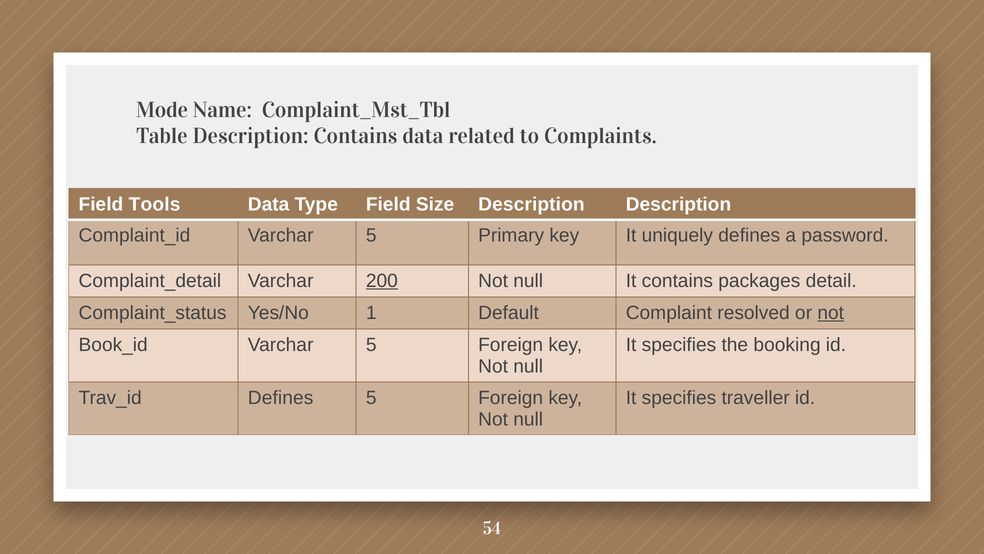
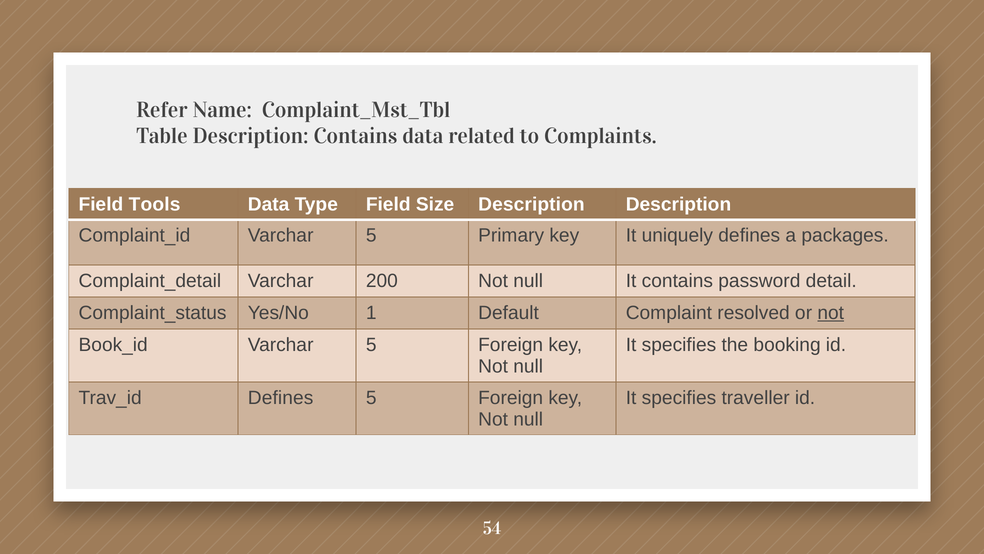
Mode: Mode -> Refer
password: password -> packages
200 underline: present -> none
packages: packages -> password
